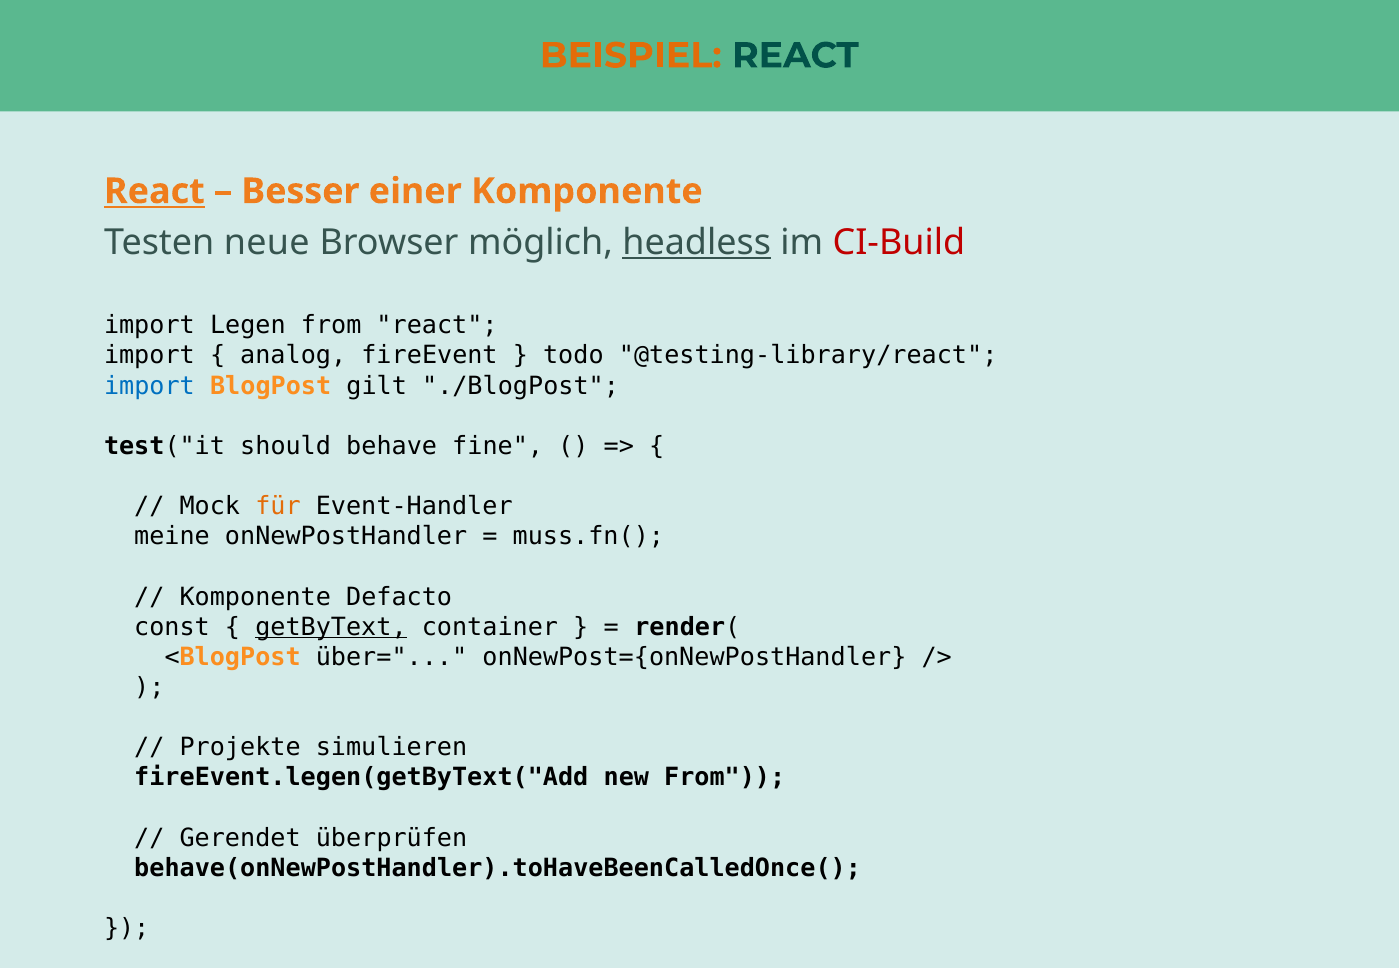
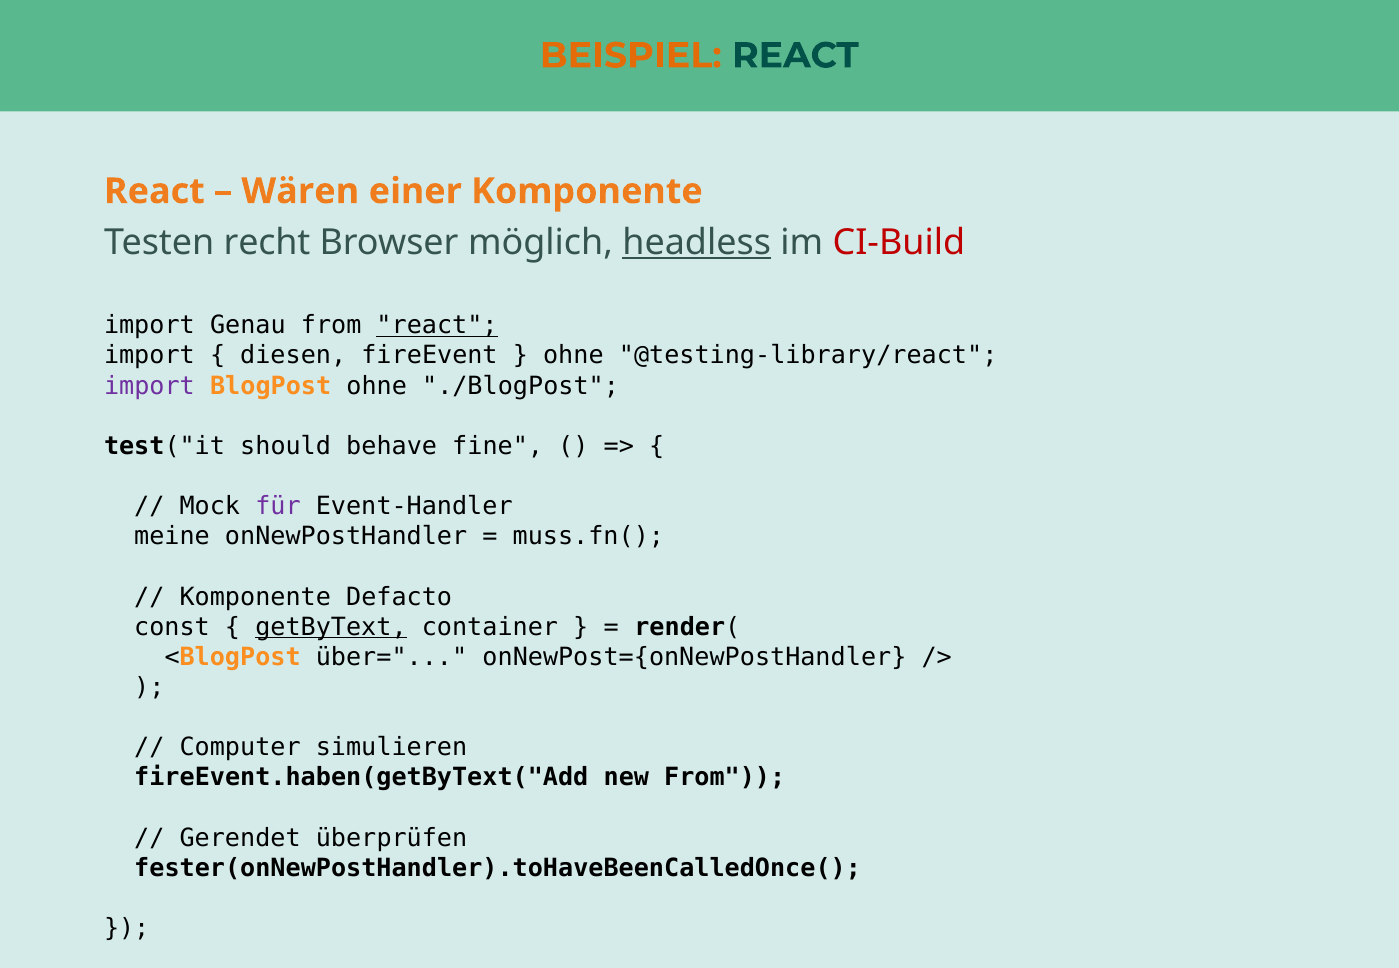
React at (154, 191) underline: present -> none
Besser: Besser -> Wären
neue: neue -> recht
Legen: Legen -> Genau
react at (437, 326) underline: none -> present
analog: analog -> diesen
todo at (573, 356): todo -> ohne
import at (149, 386) colour: blue -> purple
BlogPost gilt: gilt -> ohne
für colour: orange -> purple
Projekte: Projekte -> Computer
fireEvent.legen(getByText("Add: fireEvent.legen(getByText("Add -> fireEvent.haben(getByText("Add
behave(onNewPostHandler).toHaveBeenCalledOnce(: behave(onNewPostHandler).toHaveBeenCalledOnce( -> fester(onNewPostHandler).toHaveBeenCalledOnce(
